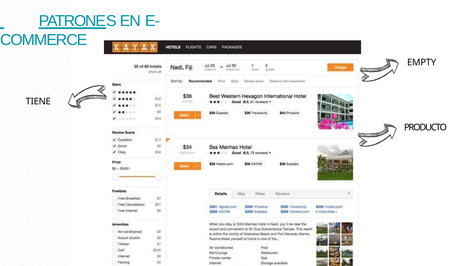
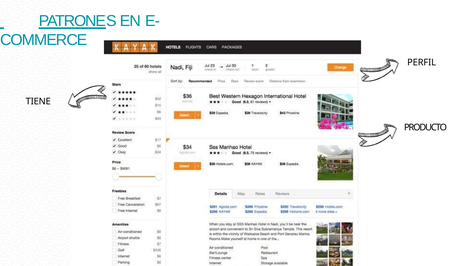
EMPTY: EMPTY -> PERFIL
